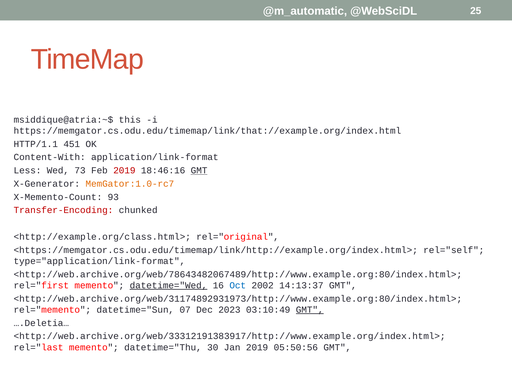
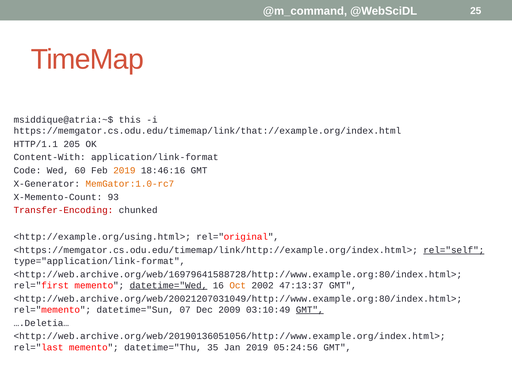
@m_automatic: @m_automatic -> @m_command
451: 451 -> 205
Less: Less -> Code
73: 73 -> 60
2019 at (124, 171) colour: red -> orange
GMT at (199, 171) underline: present -> none
<http://example.org/class.html>: <http://example.org/class.html> -> <http://example.org/using.html>
rel="self underline: none -> present
<http://web.archive.org/web/78643482067489/http://www.example.org:80/index.html>: <http://web.archive.org/web/78643482067489/http://www.example.org:80/index.html> -> <http://web.archive.org/web/16979641588728/http://www.example.org:80/index.html>
Oct colour: blue -> orange
14:13:37: 14:13:37 -> 47:13:37
<http://web.archive.org/web/31174892931973/http://www.example.org:80/index.html>: <http://web.archive.org/web/31174892931973/http://www.example.org:80/index.html> -> <http://web.archive.org/web/20021207031049/http://www.example.org:80/index.html>
2023: 2023 -> 2009
<http://web.archive.org/web/33312191383917/http://www.example.org/index.html>: <http://web.archive.org/web/33312191383917/http://www.example.org/index.html> -> <http://web.archive.org/web/20190136051056/http://www.example.org/index.html>
30: 30 -> 35
05:50:56: 05:50:56 -> 05:24:56
